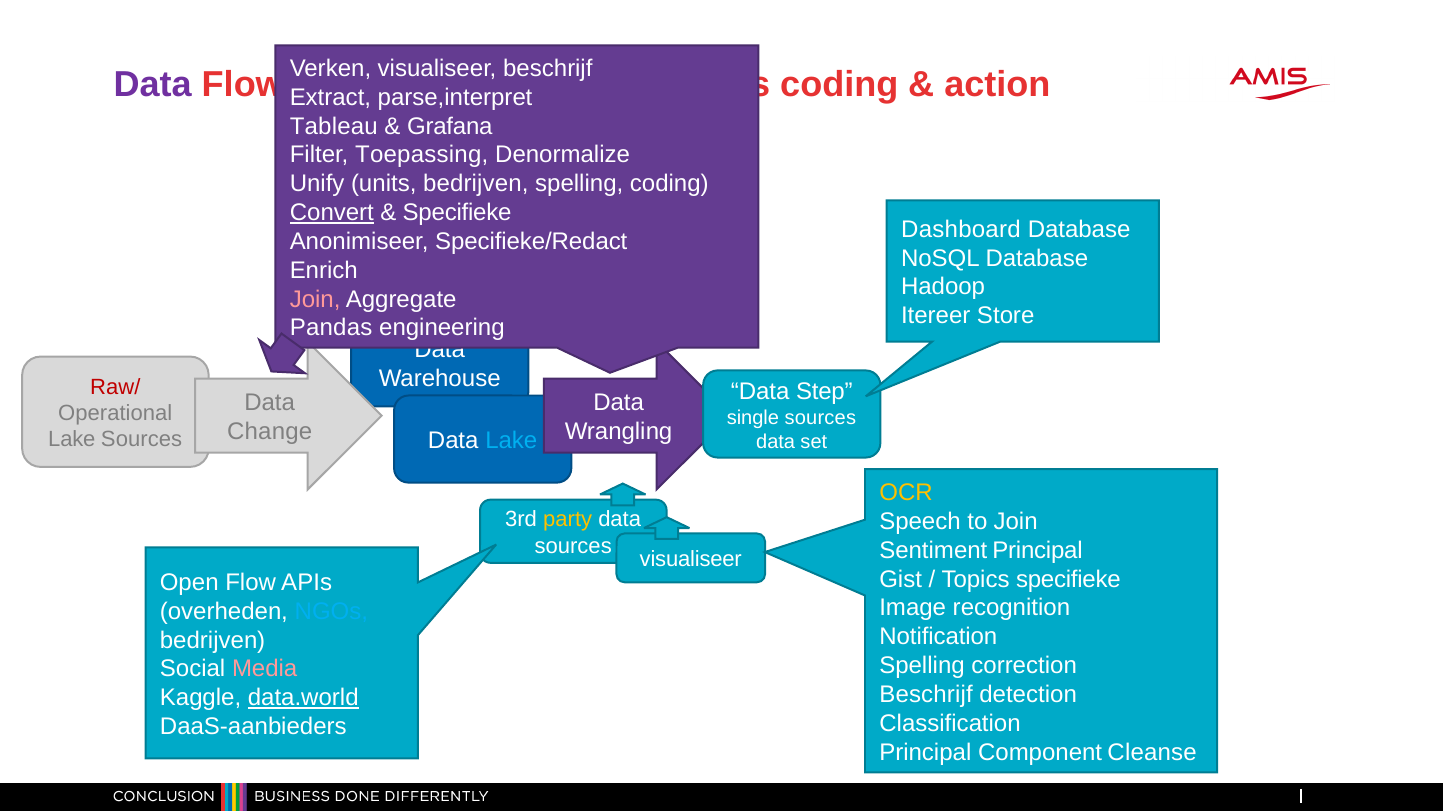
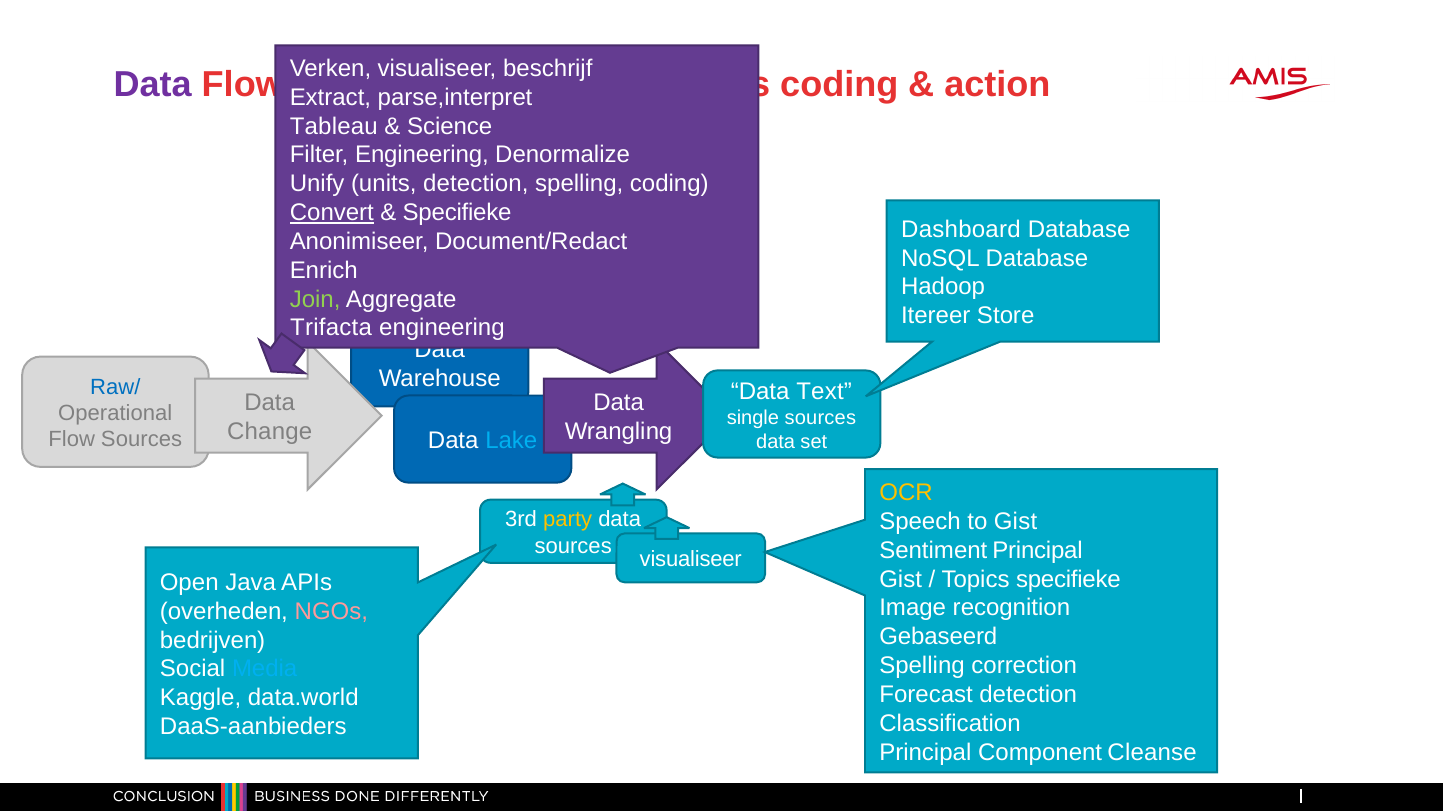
Grafana: Grafana -> Science
Filter Toepassing: Toepassing -> Engineering
units bedrijven: bedrijven -> detection
Specifieke/Redact: Specifieke/Redact -> Document/Redact
Join at (315, 299) colour: pink -> light green
Pandas: Pandas -> Trifacta
Raw/ colour: red -> blue
Step: Step -> Text
Lake at (72, 440): Lake -> Flow
to Join: Join -> Gist
Open Flow: Flow -> Java
NGOs colour: light blue -> pink
Notification: Notification -> Gebaseerd
Media colour: pink -> light blue
Beschrijf at (926, 695): Beschrijf -> Forecast
data.world underline: present -> none
